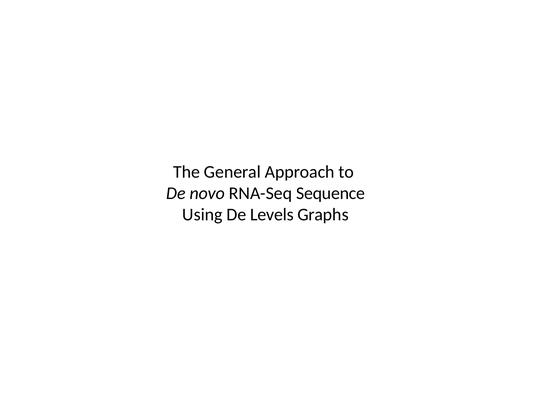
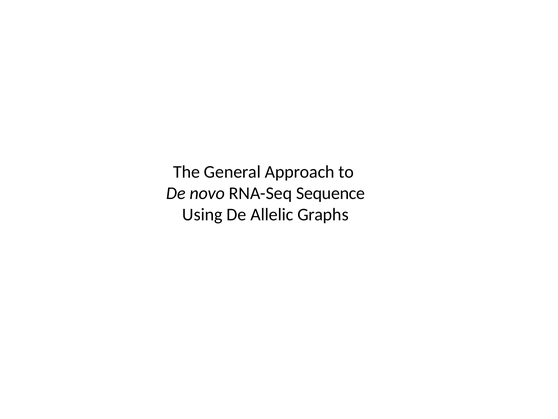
Levels: Levels -> Allelic
